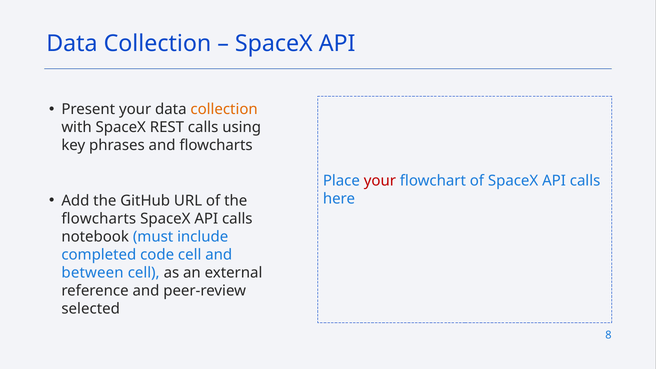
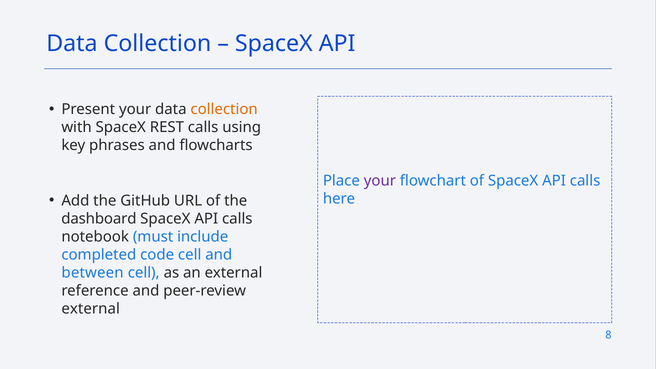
your at (380, 181) colour: red -> purple
flowcharts at (99, 219): flowcharts -> dashboard
selected at (91, 309): selected -> external
